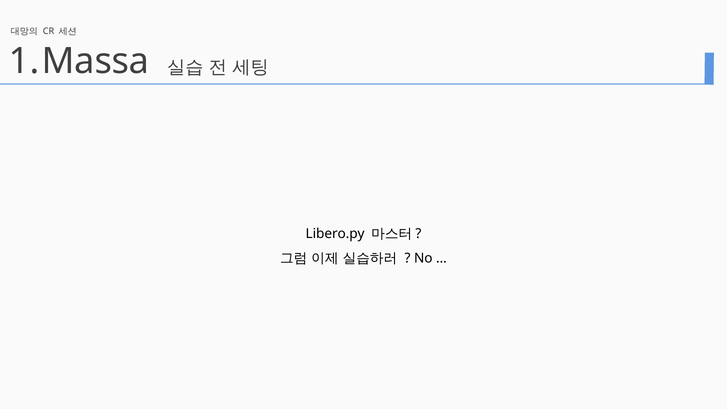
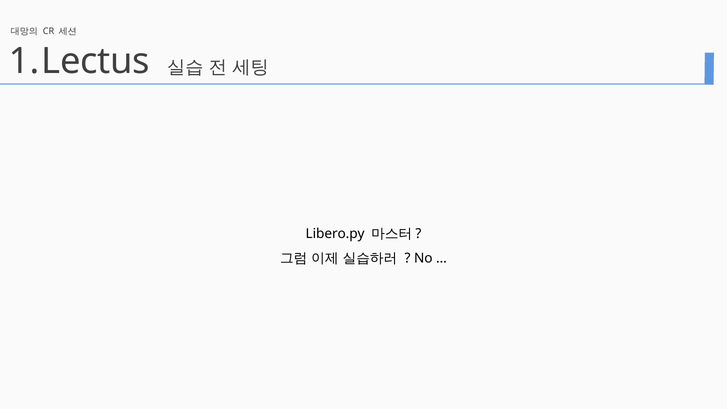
Massa: Massa -> Lectus
